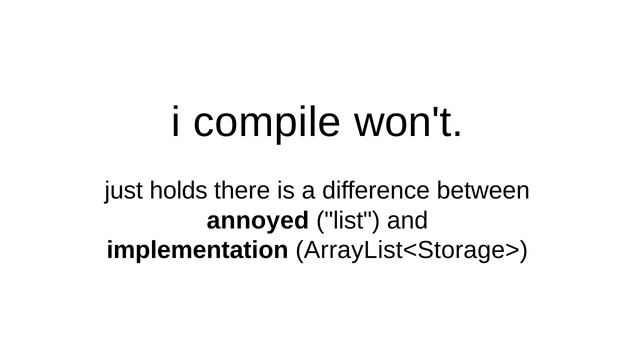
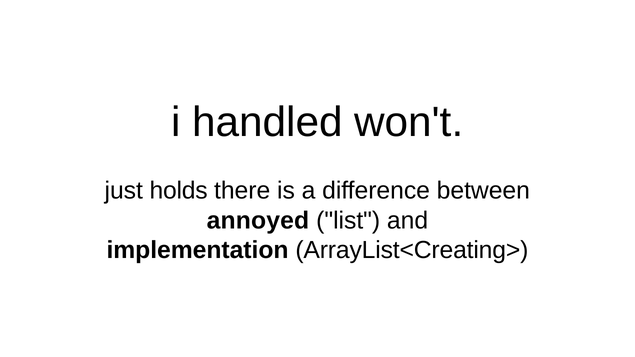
compile: compile -> handled
ArrayList<Storage>: ArrayList<Storage> -> ArrayList<Creating>
